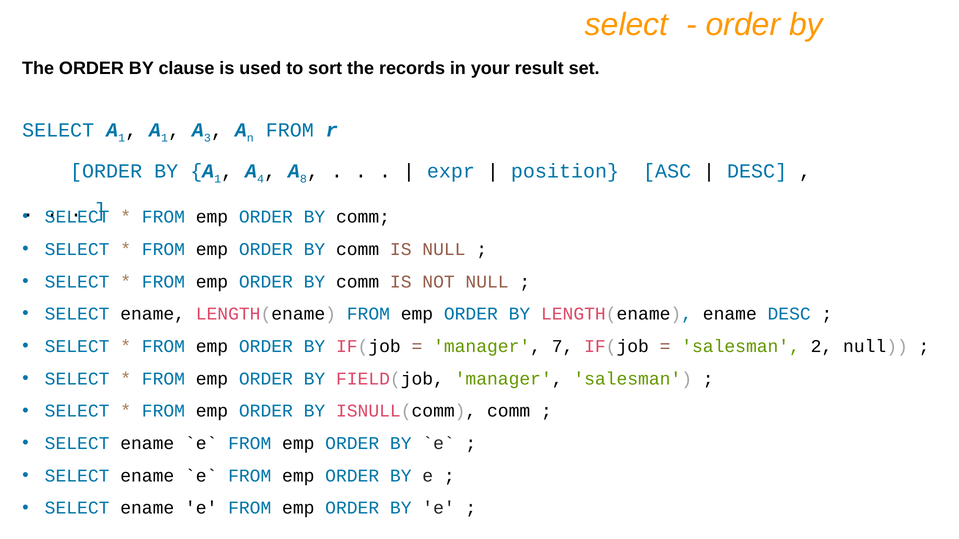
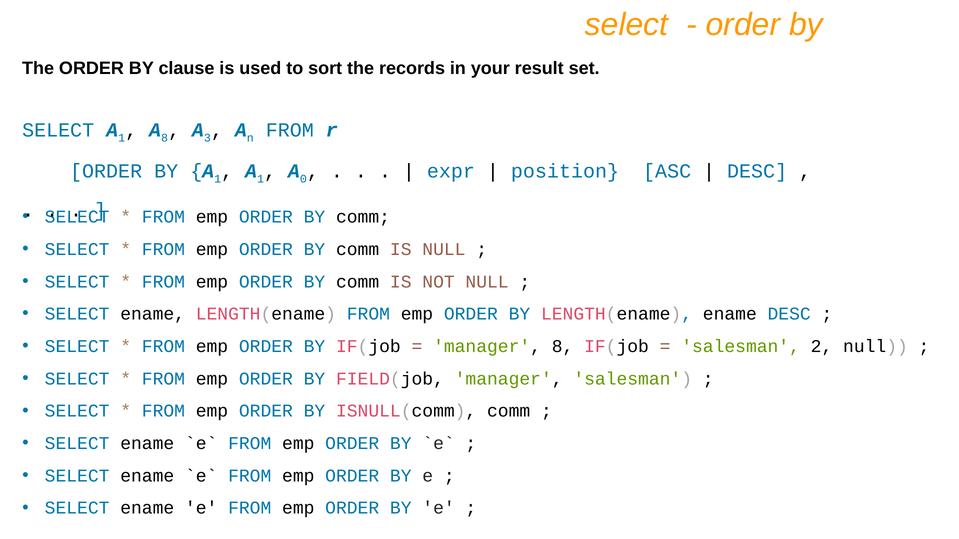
1 at (165, 138): 1 -> 8
4 at (261, 179): 4 -> 1
8: 8 -> 0
manager 7: 7 -> 8
